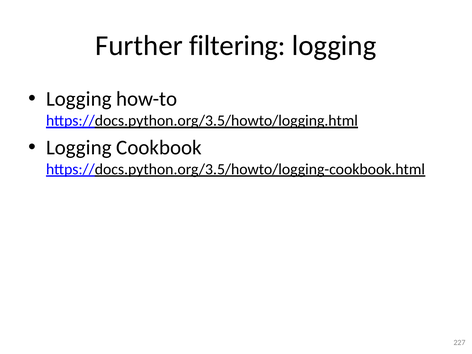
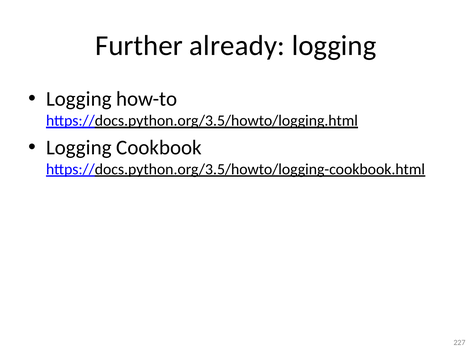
filtering: filtering -> already
